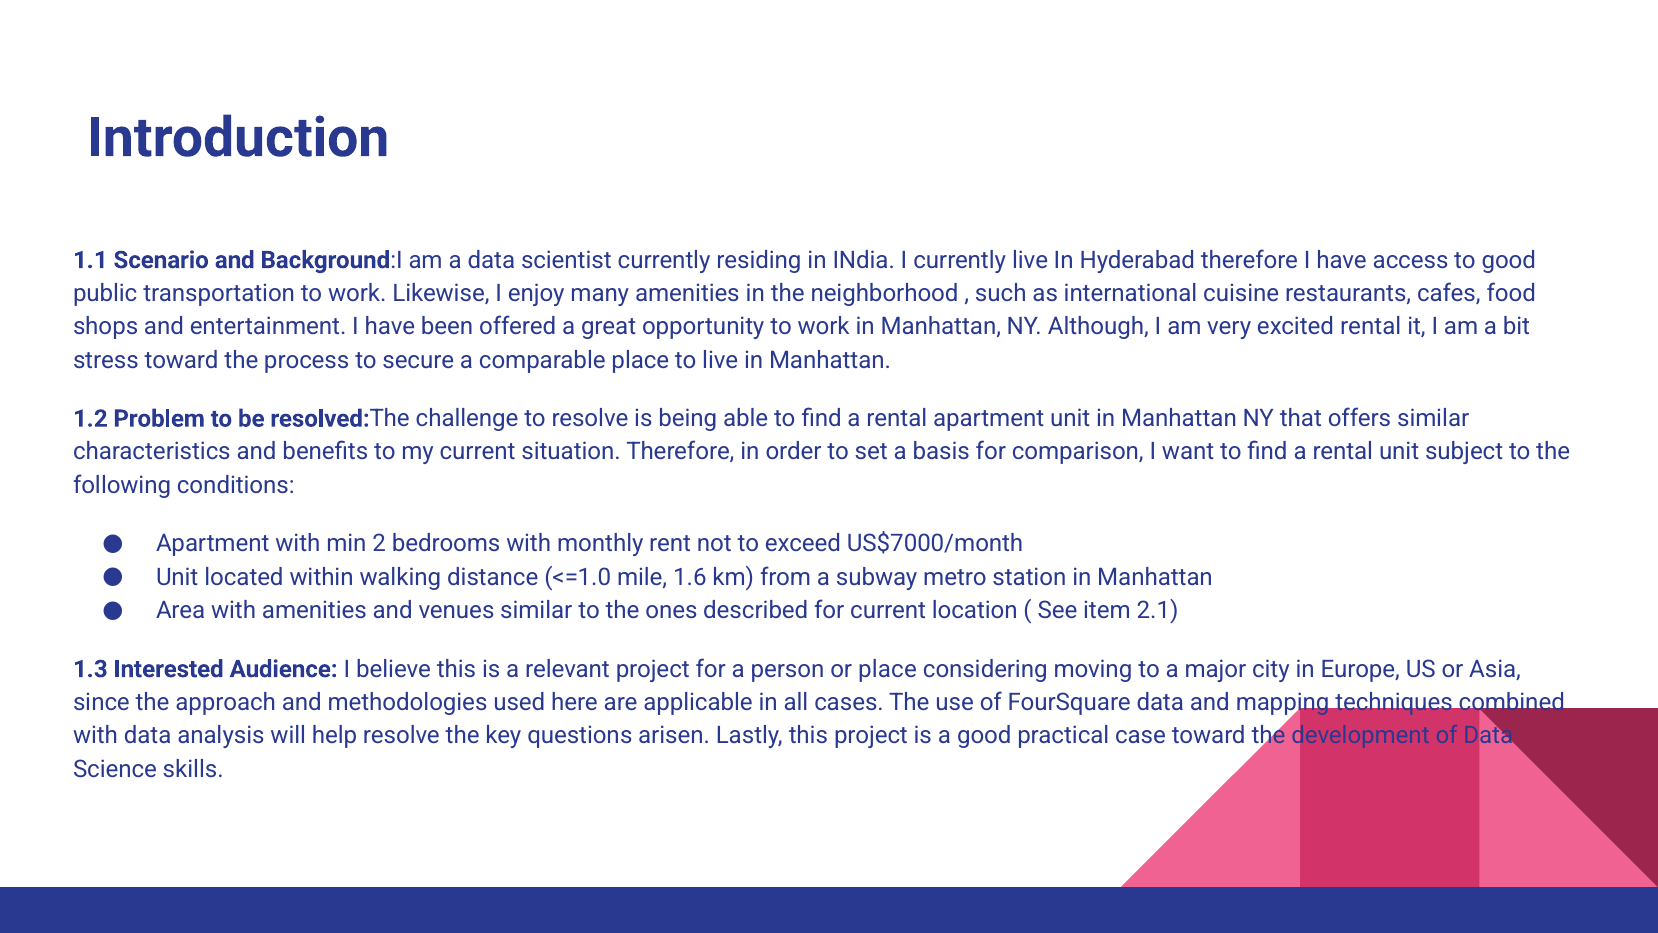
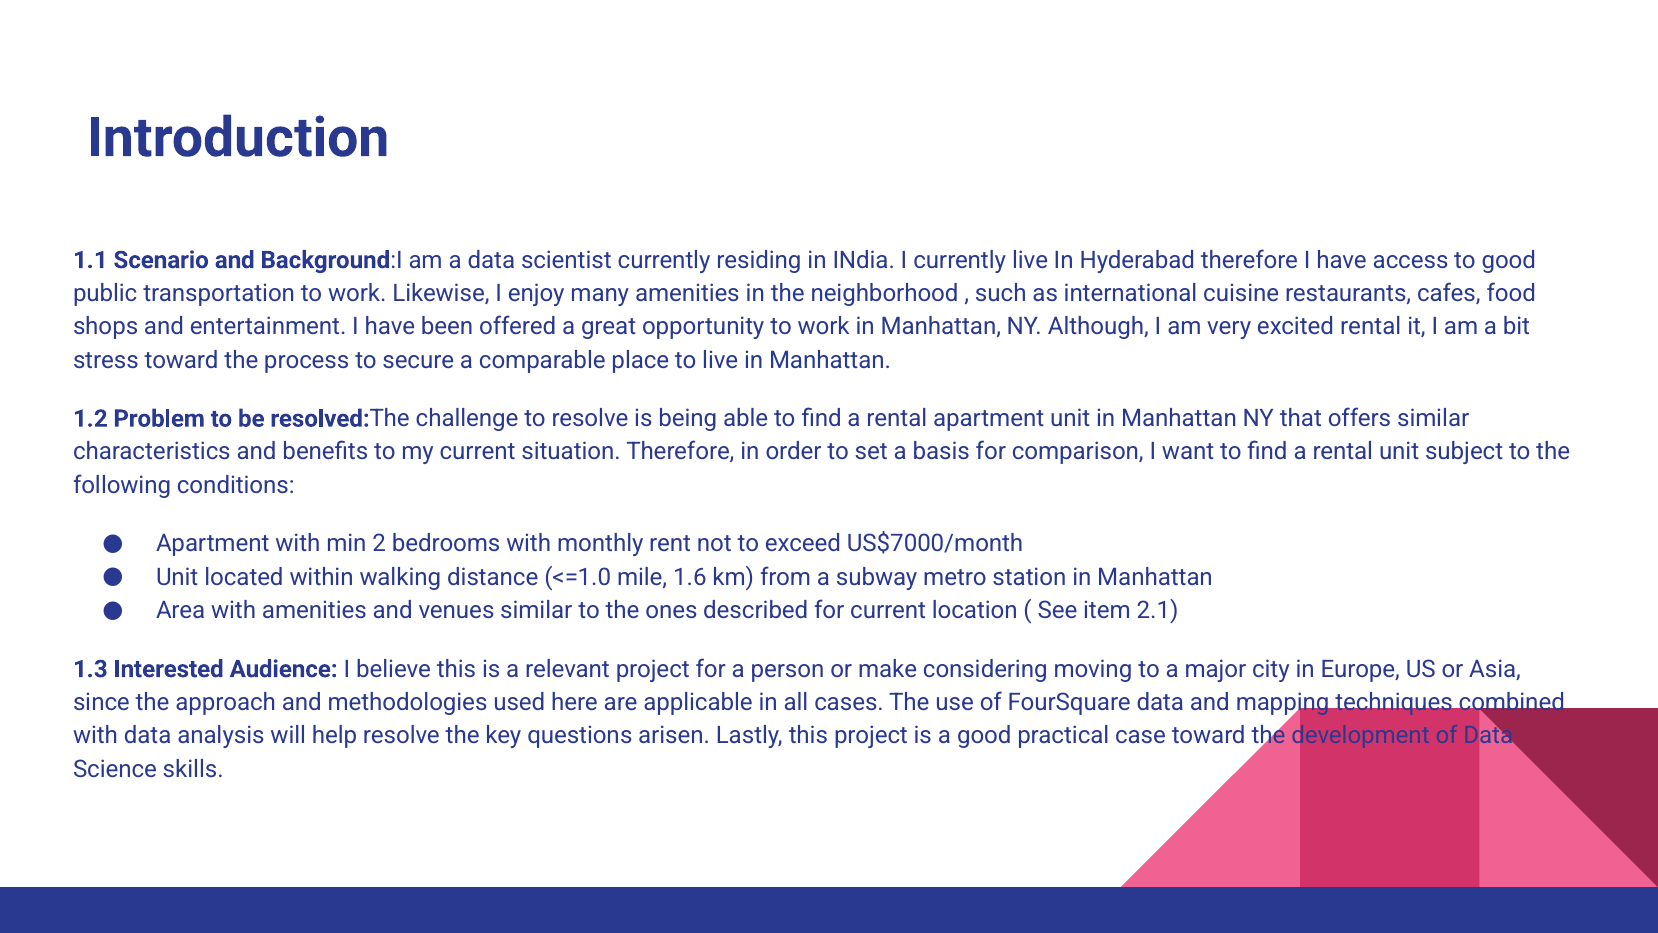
or place: place -> make
